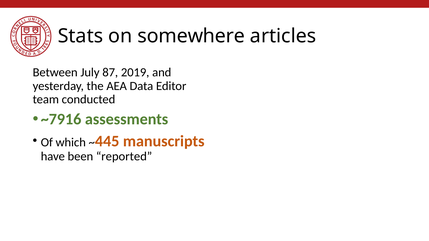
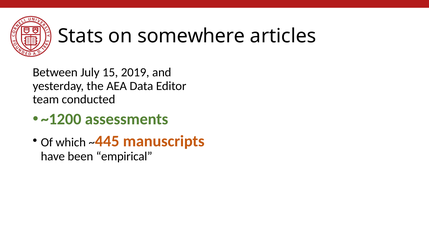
87: 87 -> 15
~7916: ~7916 -> ~1200
reported: reported -> empirical
